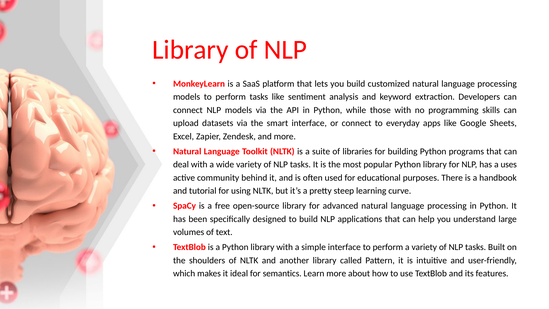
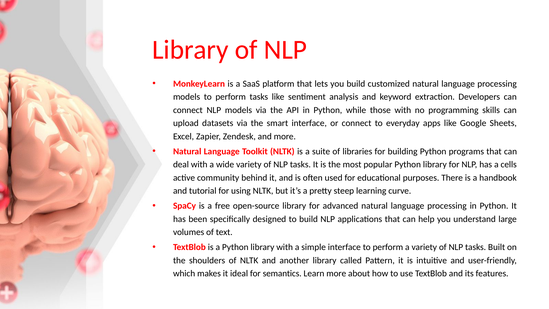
uses: uses -> cells
